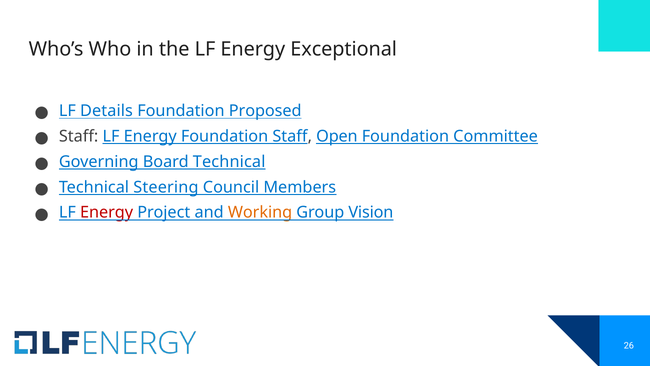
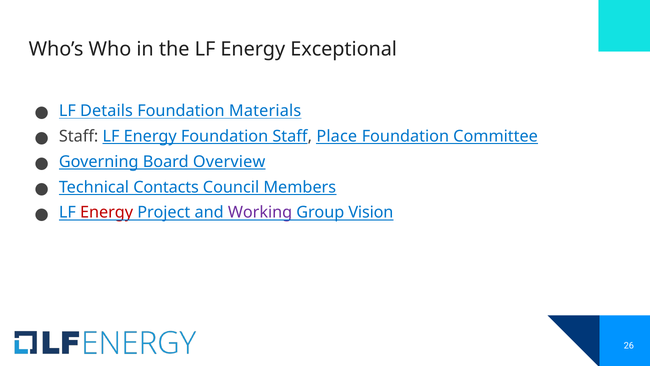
Proposed: Proposed -> Materials
Open: Open -> Place
Board Technical: Technical -> Overview
Steering: Steering -> Contacts
Working colour: orange -> purple
